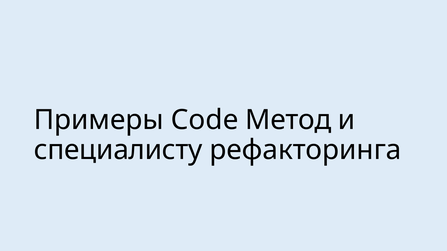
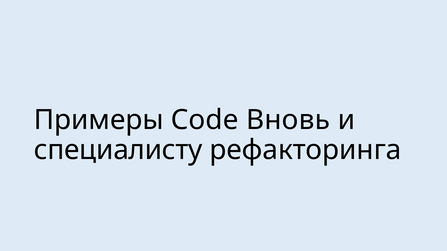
Метод: Метод -> Вновь
